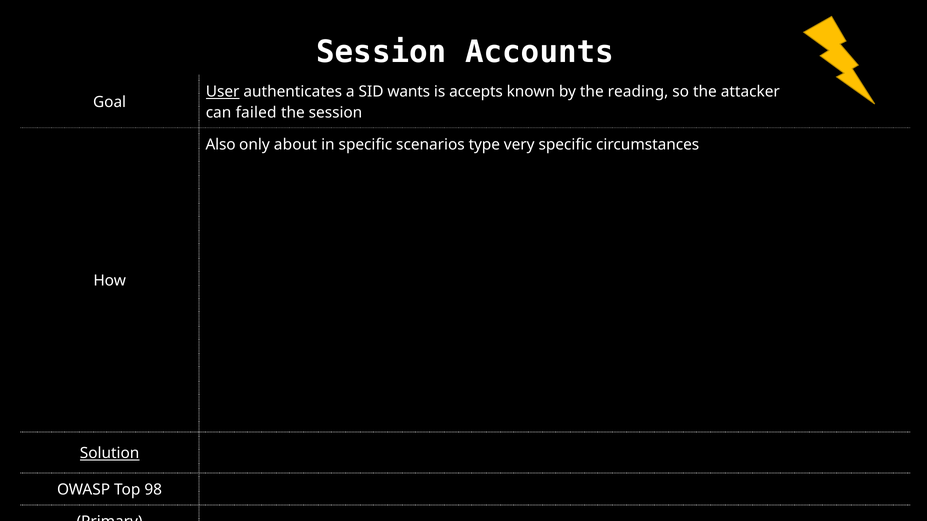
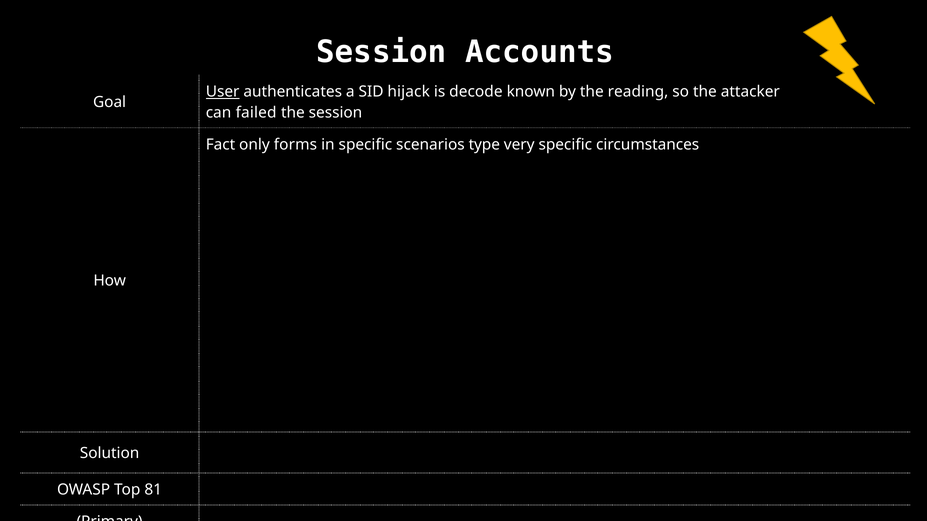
wants: wants -> hijack
accepts: accepts -> decode
Also: Also -> Fact
about: about -> forms
Solution underline: present -> none
98: 98 -> 81
